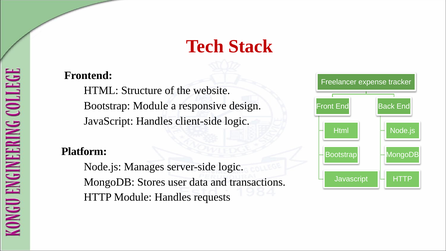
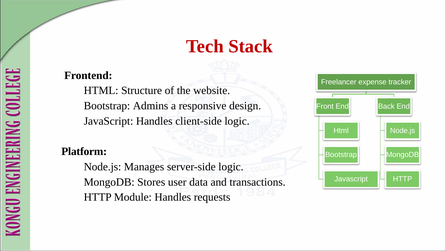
Bootstrap Module: Module -> Admins
